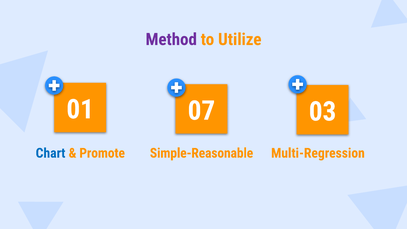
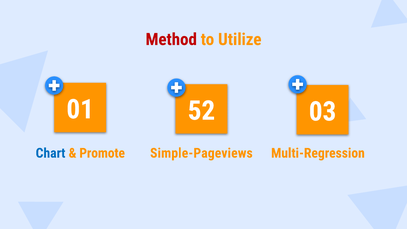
Method colour: purple -> red
07: 07 -> 52
Simple-Reasonable: Simple-Reasonable -> Simple-Pageviews
